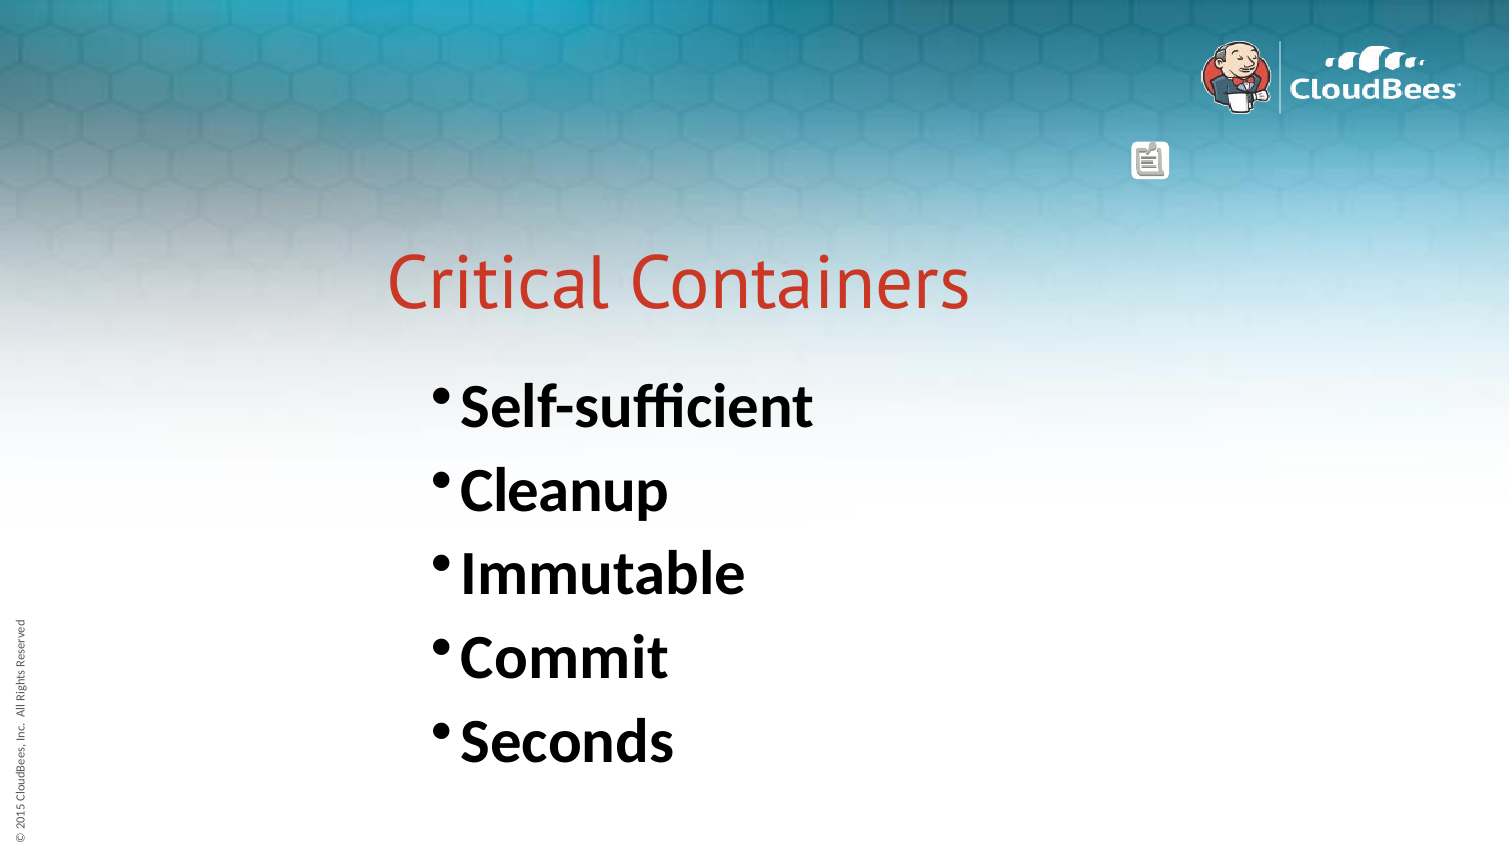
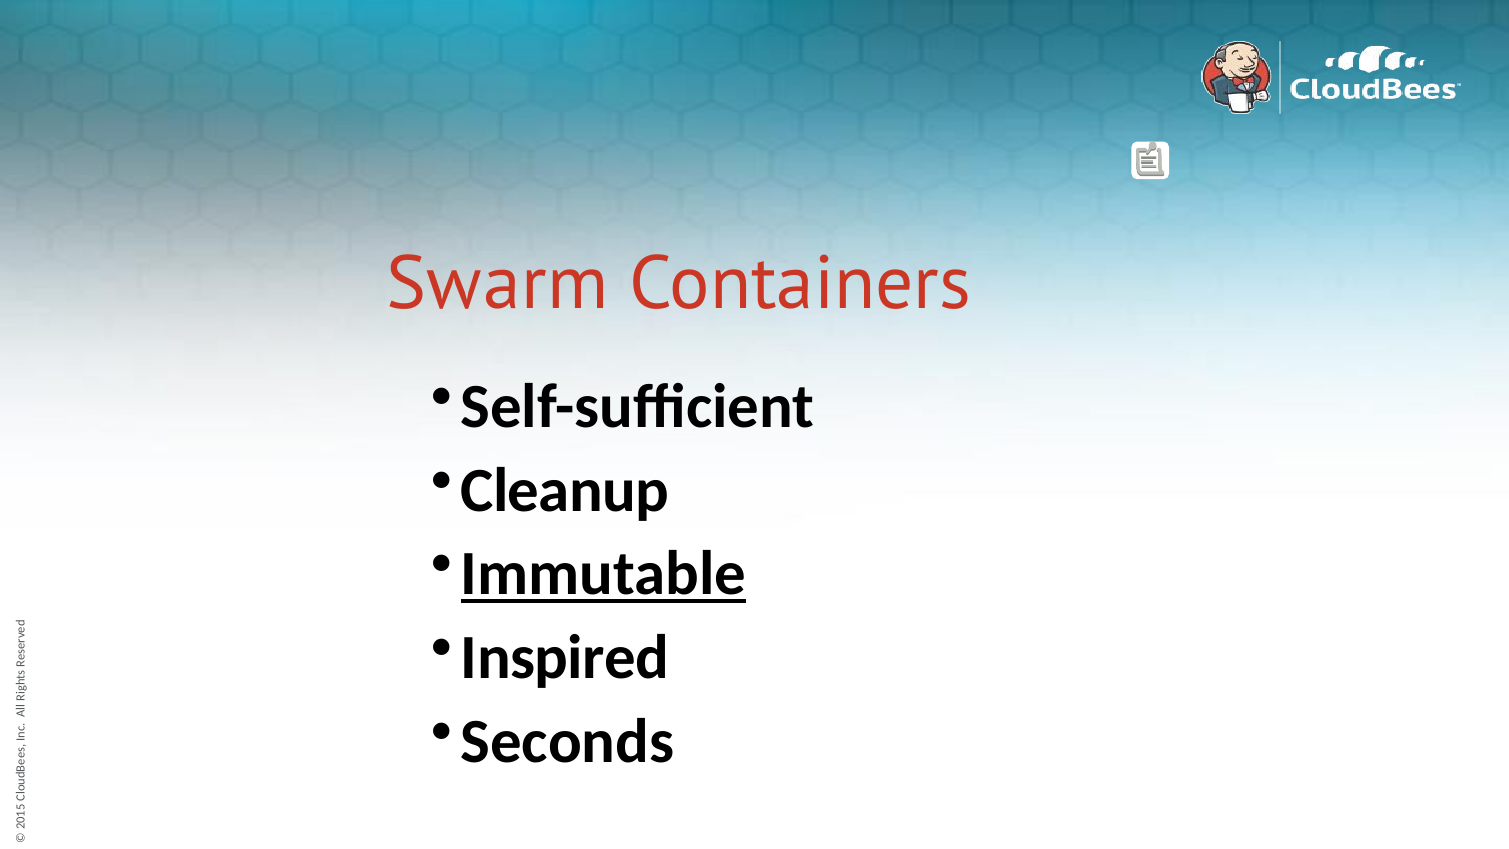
Critical: Critical -> Swarm
Immutable underline: none -> present
Commit: Commit -> Inspired
